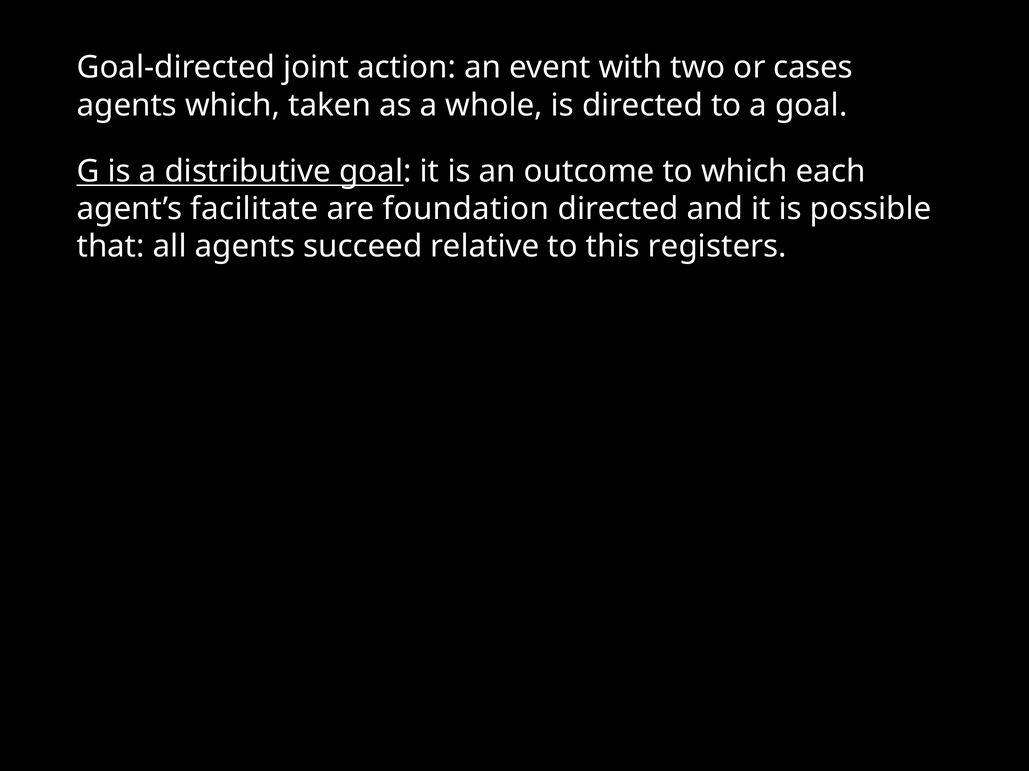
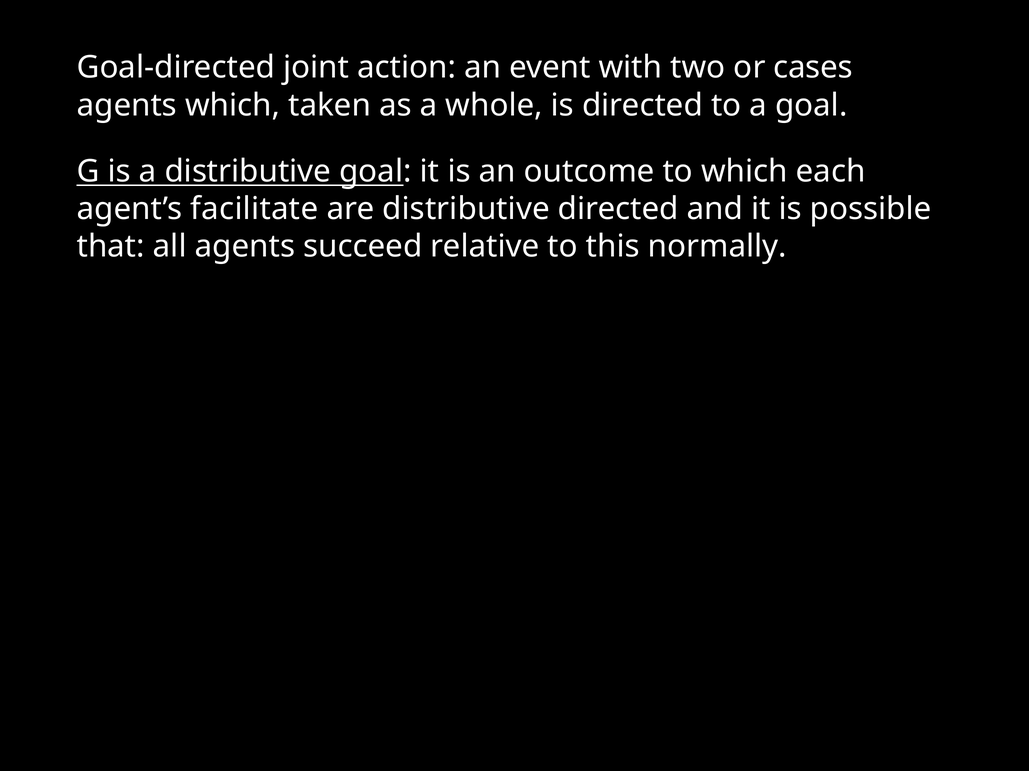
are foundation: foundation -> distributive
registers: registers -> normally
